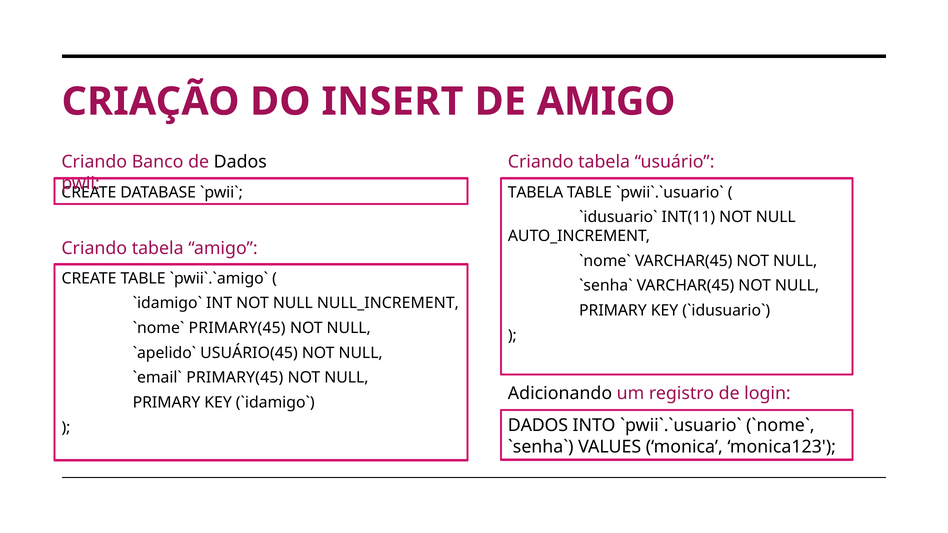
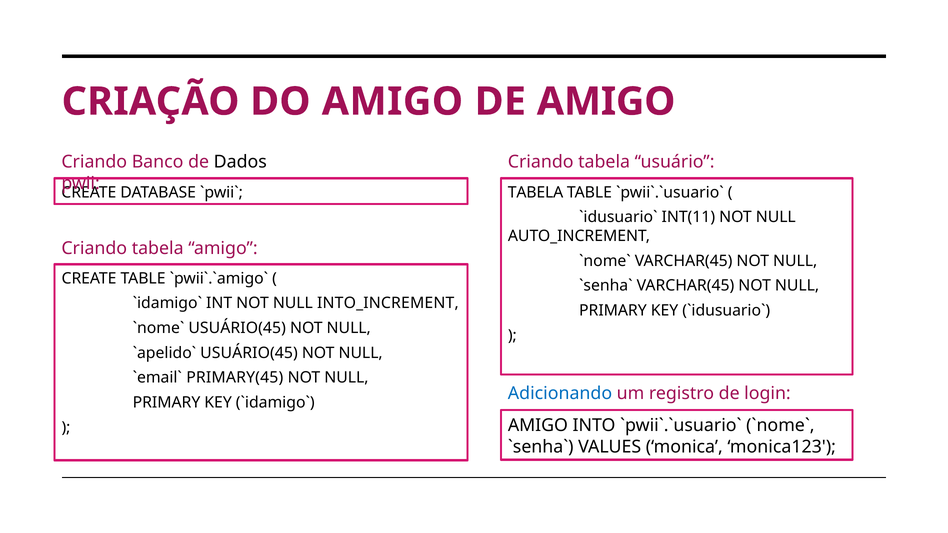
DO INSERT: INSERT -> AMIGO
NULL_INCREMENT: NULL_INCREMENT -> INTO_INCREMENT
PRIMARY(45 at (237, 328): PRIMARY(45 -> USUÁRIO(45
Adicionando colour: black -> blue
DADOS at (538, 426): DADOS -> AMIGO
